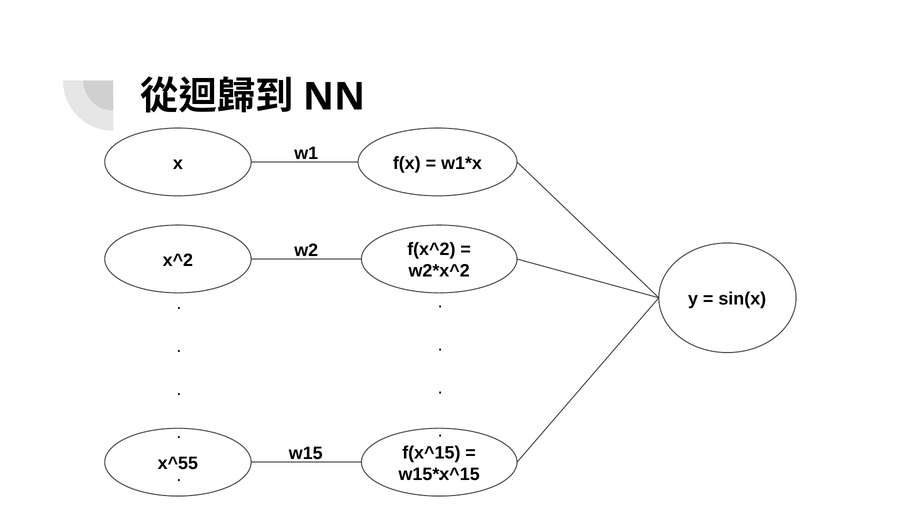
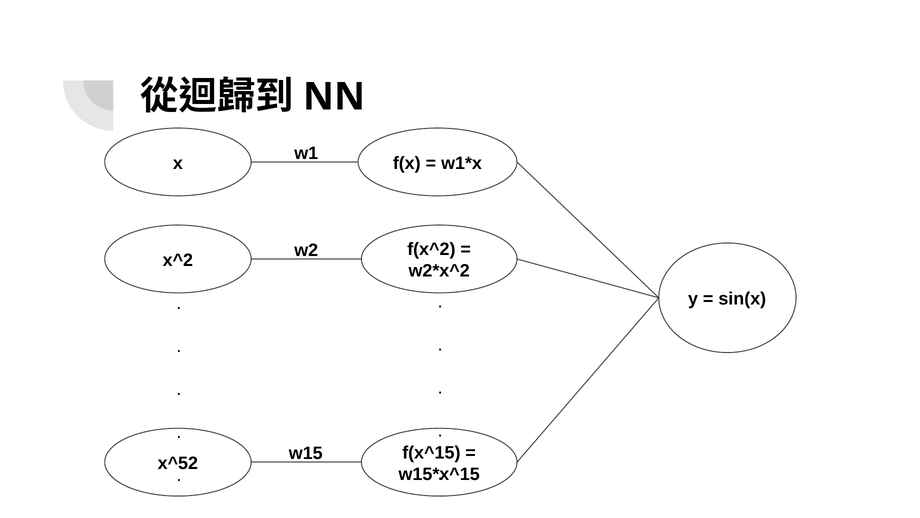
x^55: x^55 -> x^52
